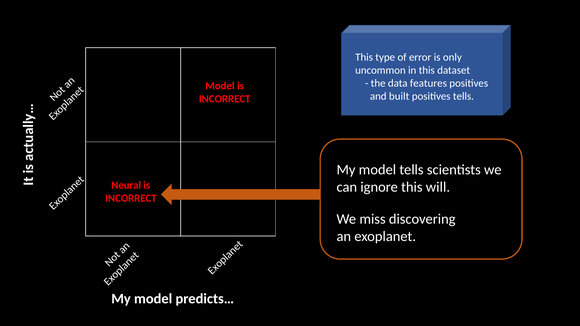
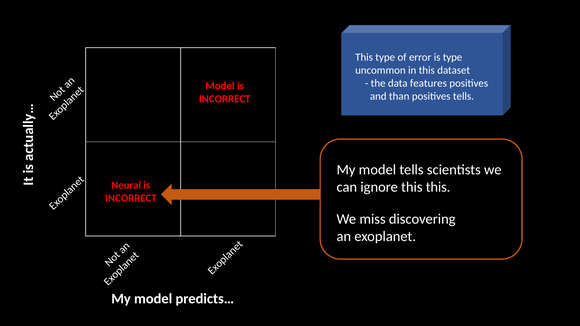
is only: only -> type
built: built -> than
this will: will -> this
